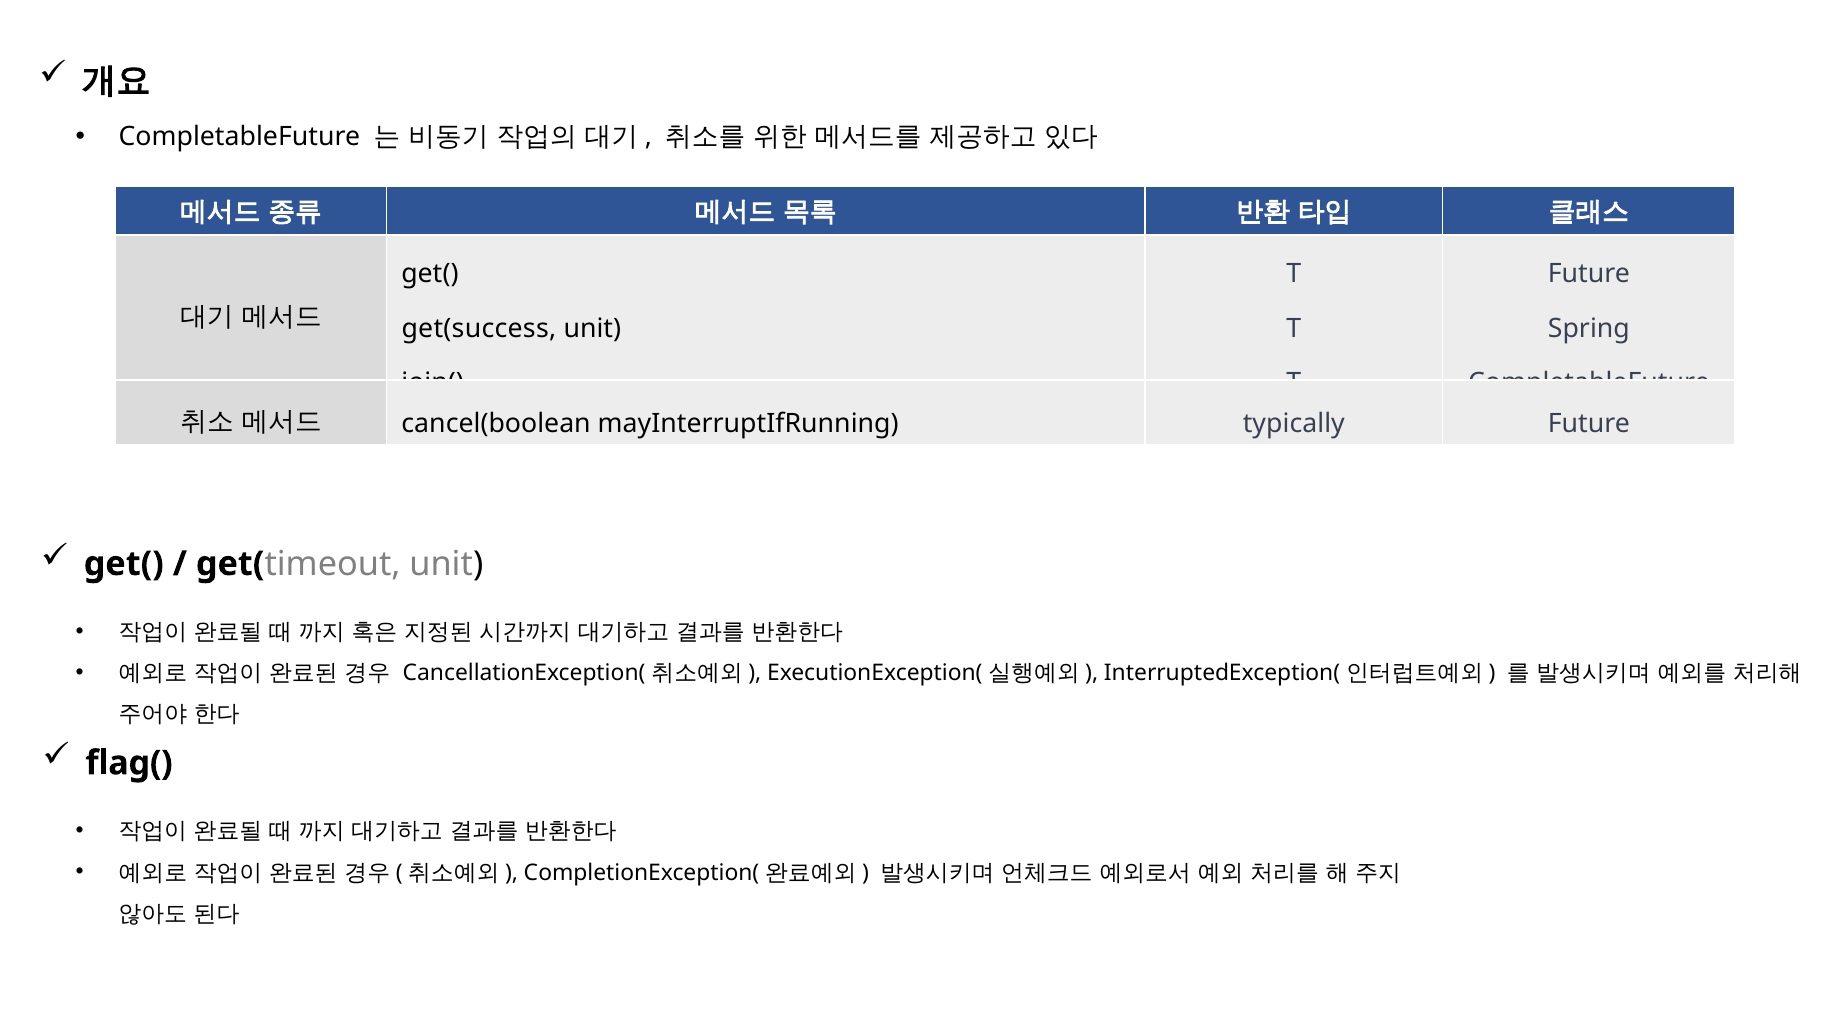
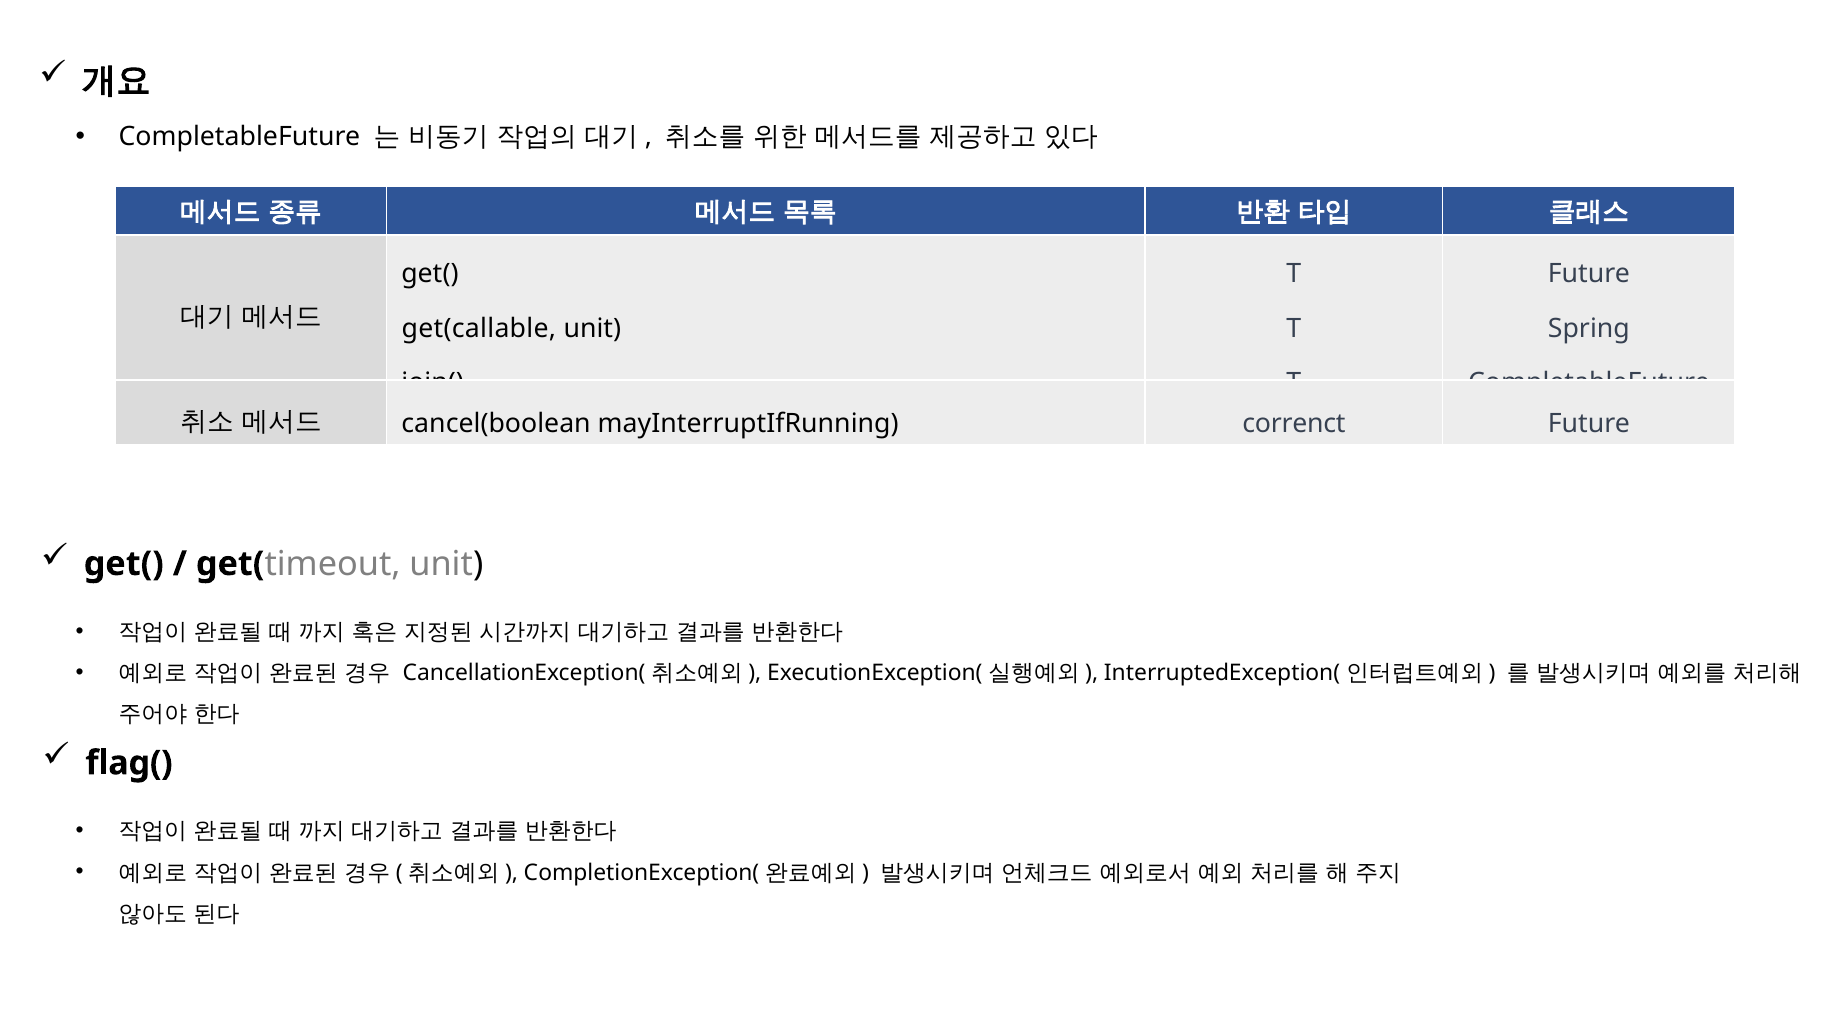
get(success: get(success -> get(callable
typically: typically -> correnct
